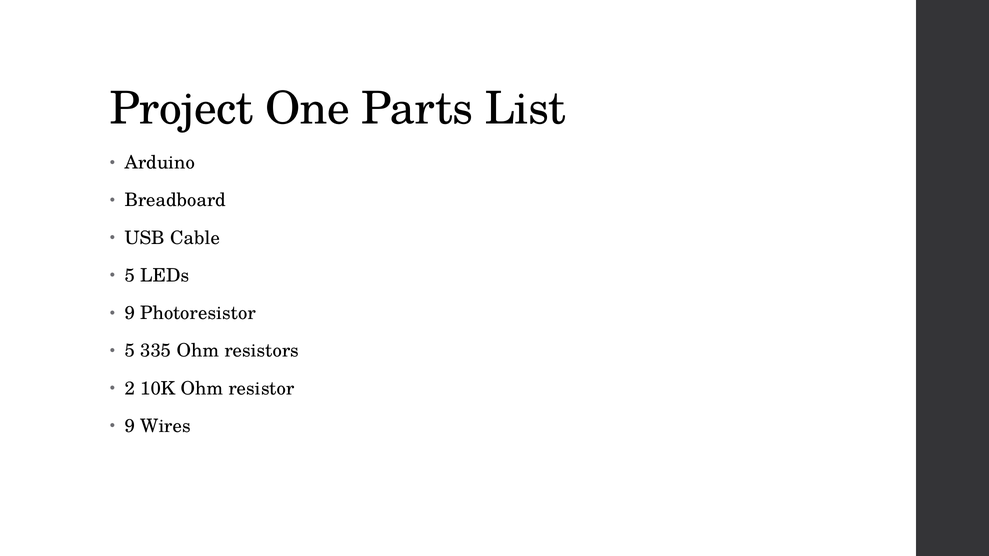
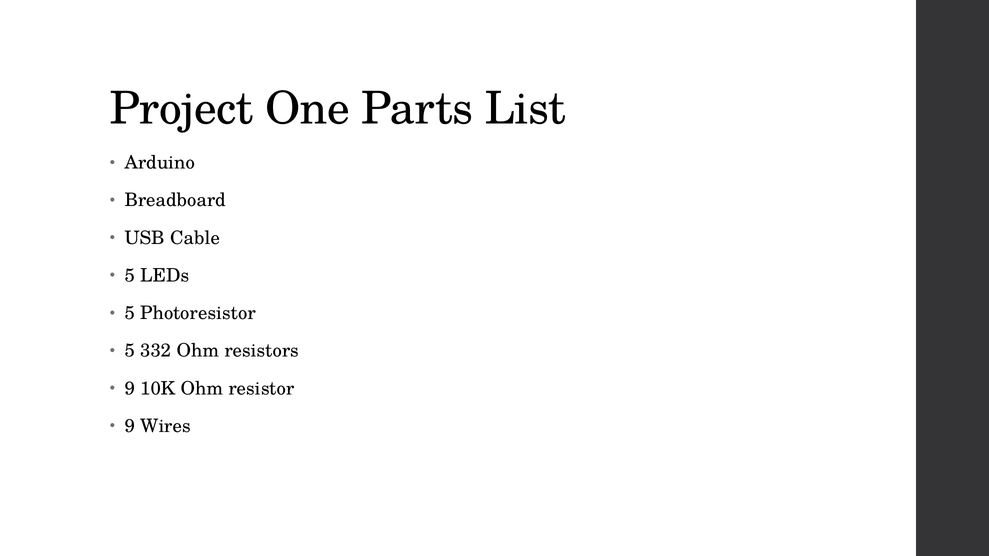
9 at (130, 313): 9 -> 5
335: 335 -> 332
2 at (130, 389): 2 -> 9
